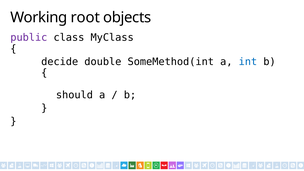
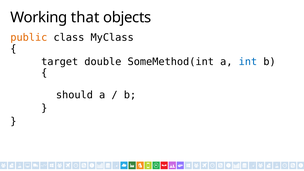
root: root -> that
public colour: purple -> orange
decide: decide -> target
